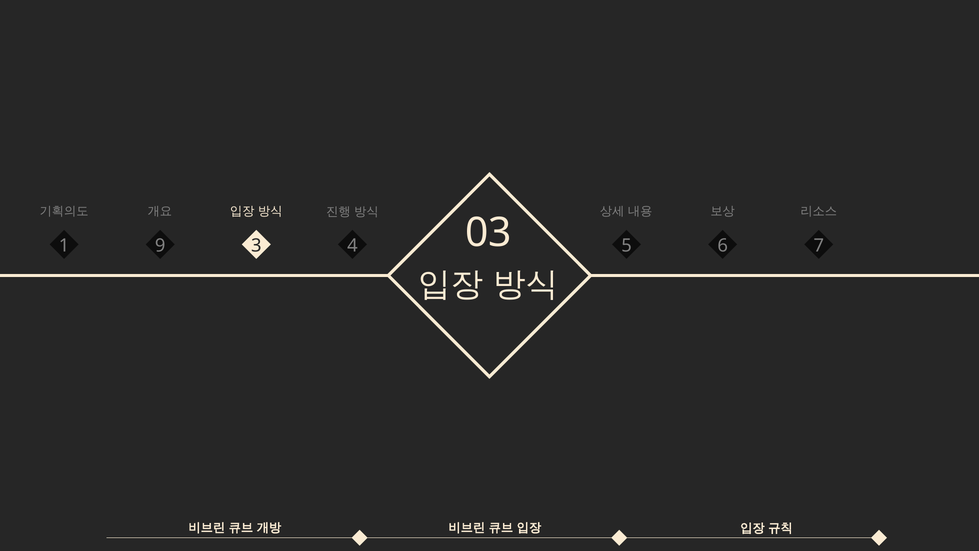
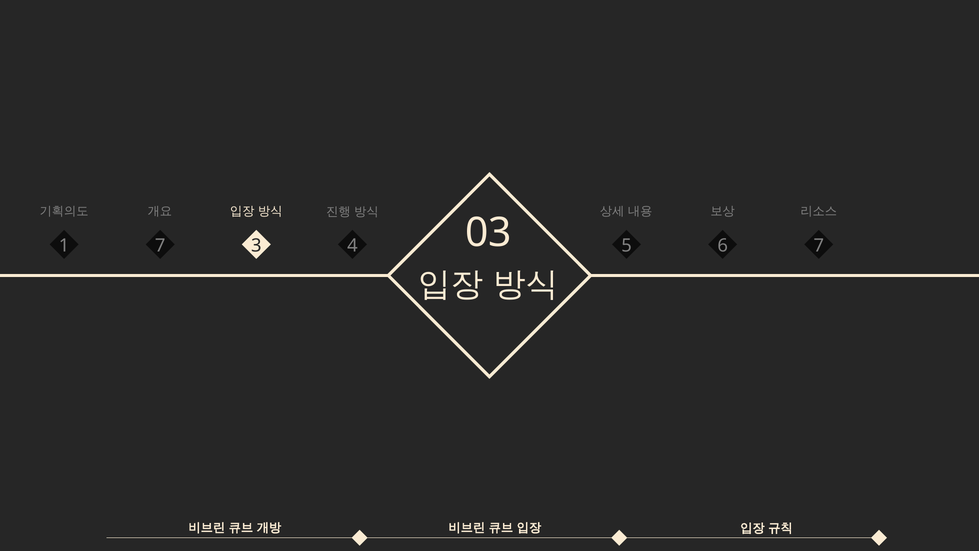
1 9: 9 -> 7
